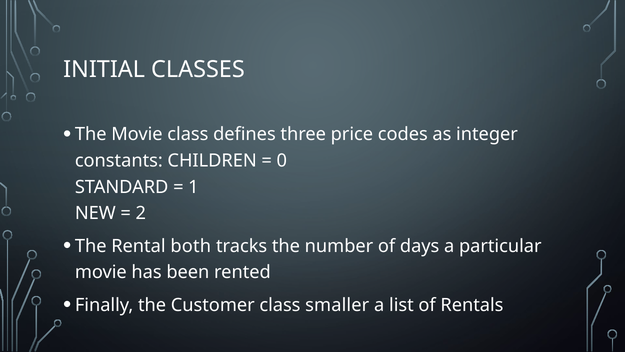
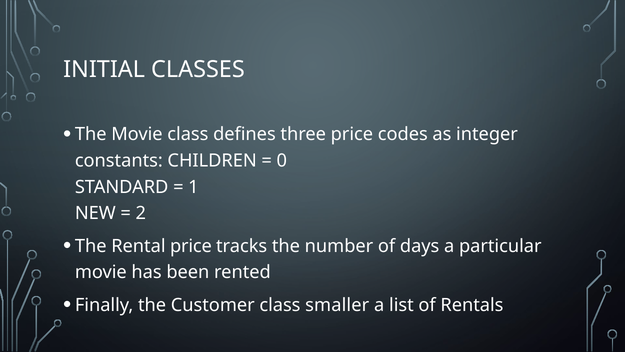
Rental both: both -> price
